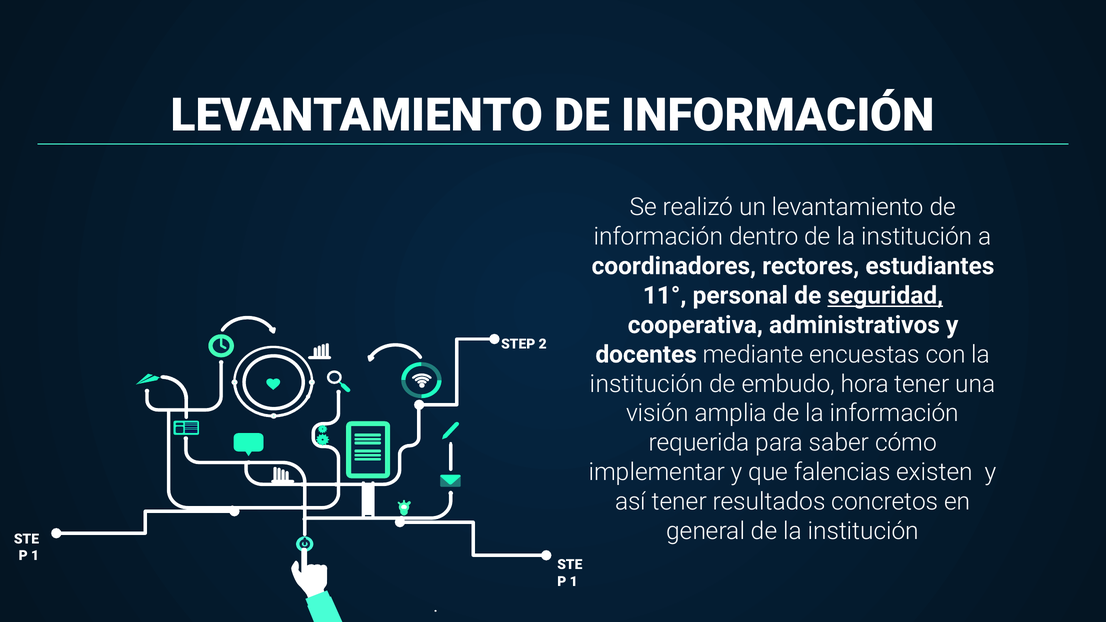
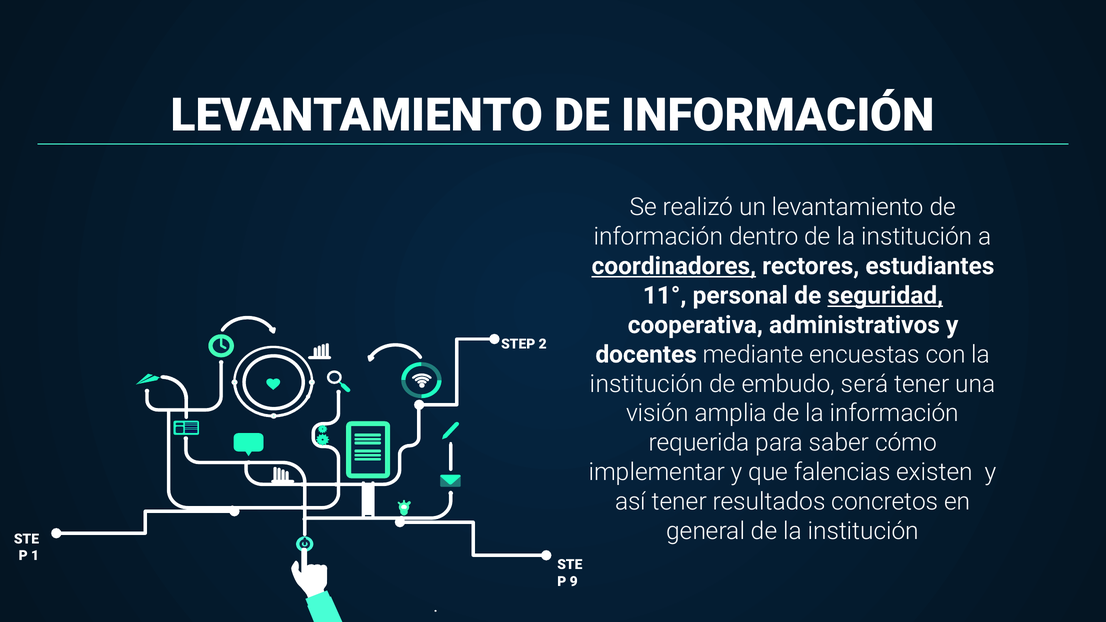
coordinadores underline: none -> present
hora: hora -> será
1 at (574, 582): 1 -> 9
